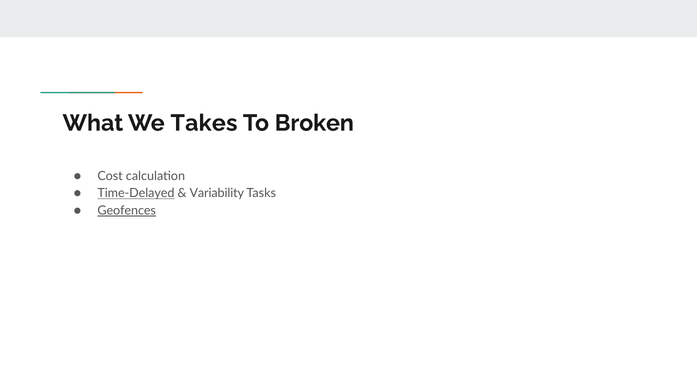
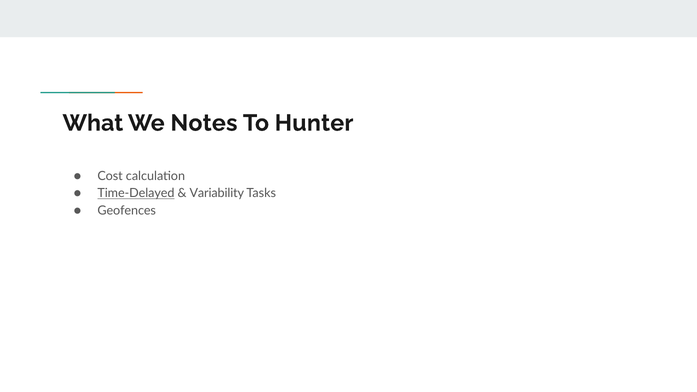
Takes: Takes -> Notes
Broken: Broken -> Hunter
Geofences underline: present -> none
